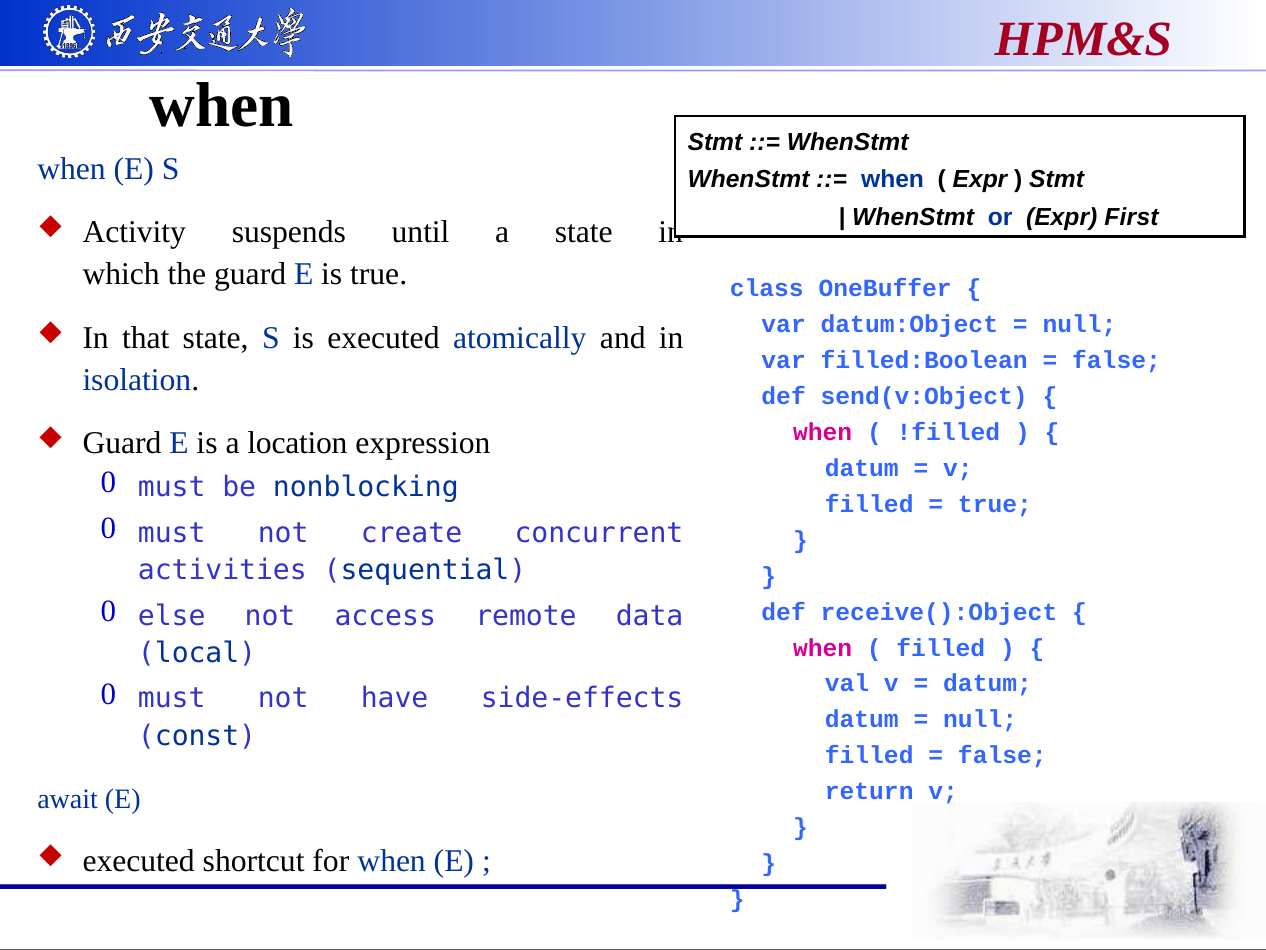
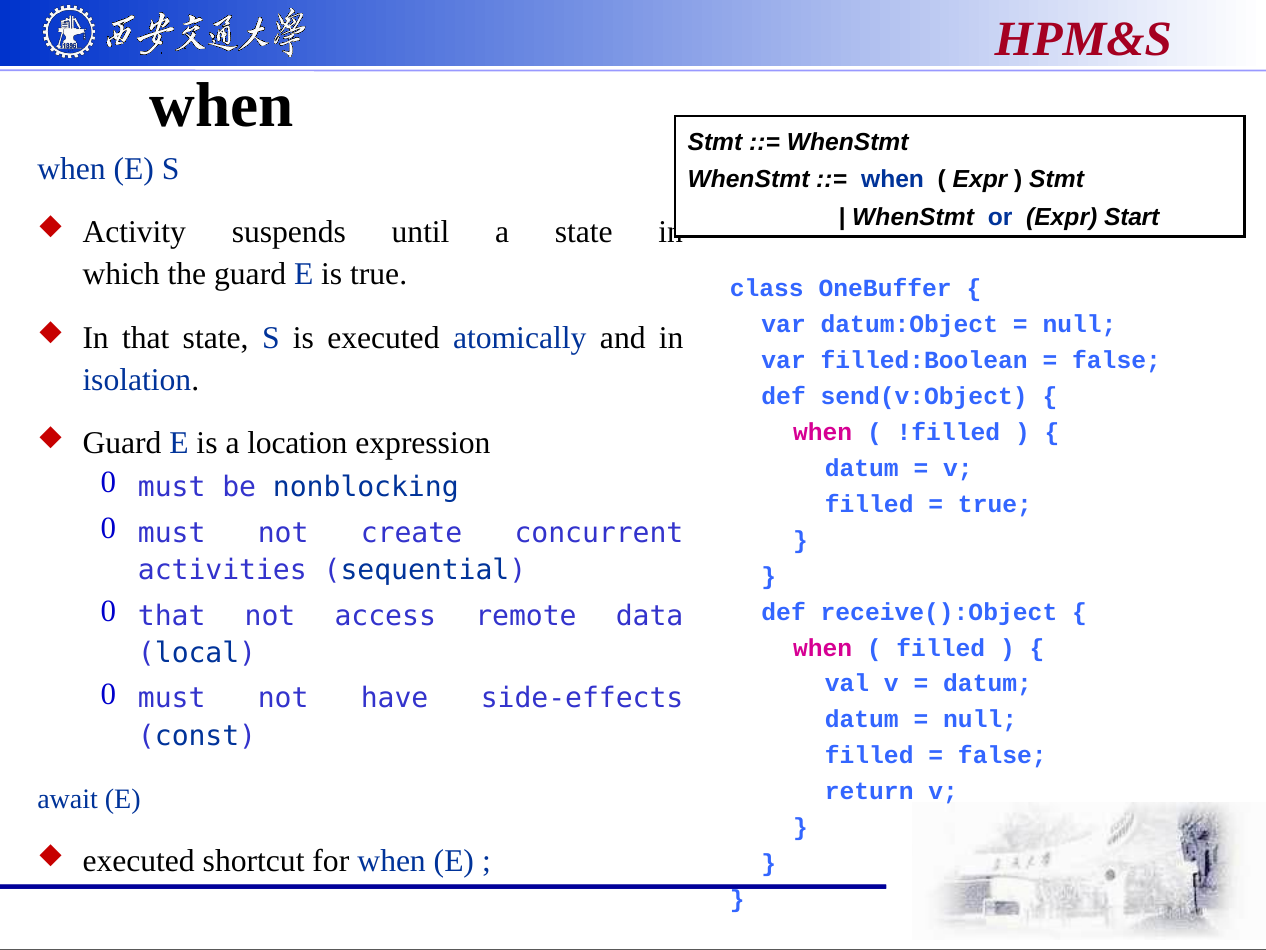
First: First -> Start
else at (172, 615): else -> that
